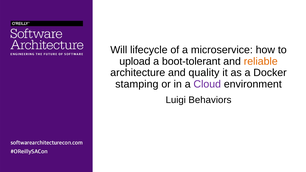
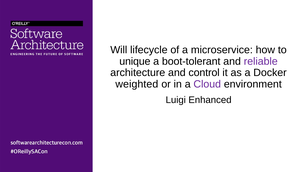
upload: upload -> unique
reliable colour: orange -> purple
quality: quality -> control
stamping: stamping -> weighted
Behaviors: Behaviors -> Enhanced
